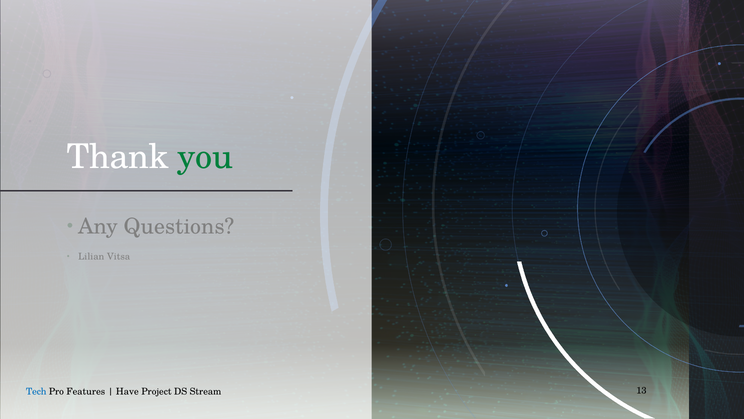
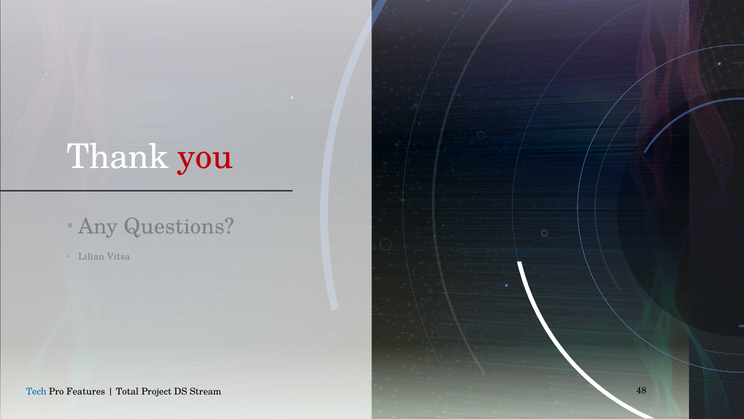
you colour: green -> red
Have: Have -> Total
13: 13 -> 48
